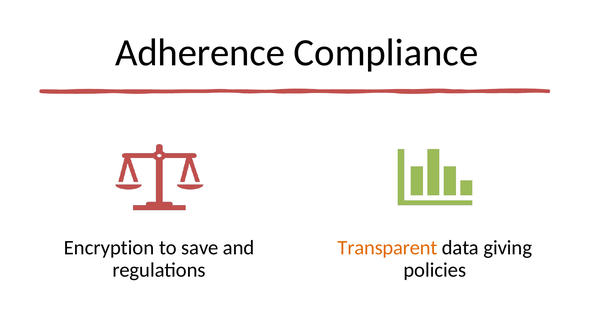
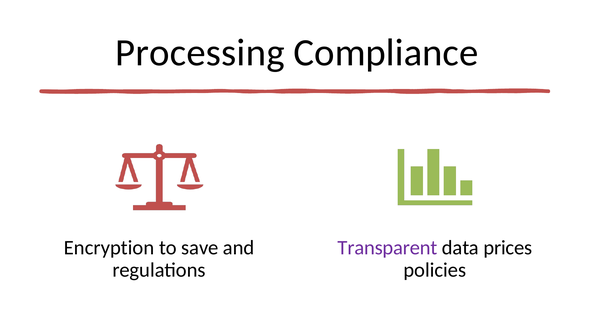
Adherence: Adherence -> Processing
Transparent colour: orange -> purple
giving: giving -> prices
